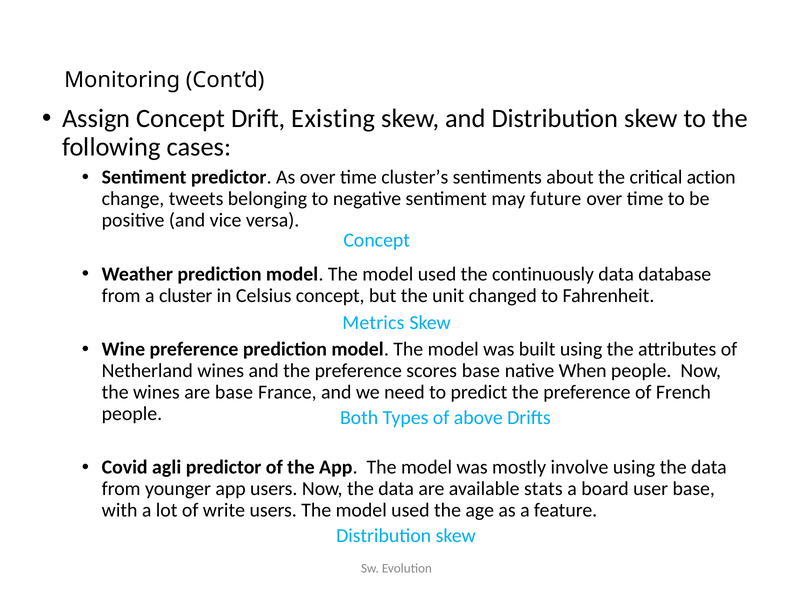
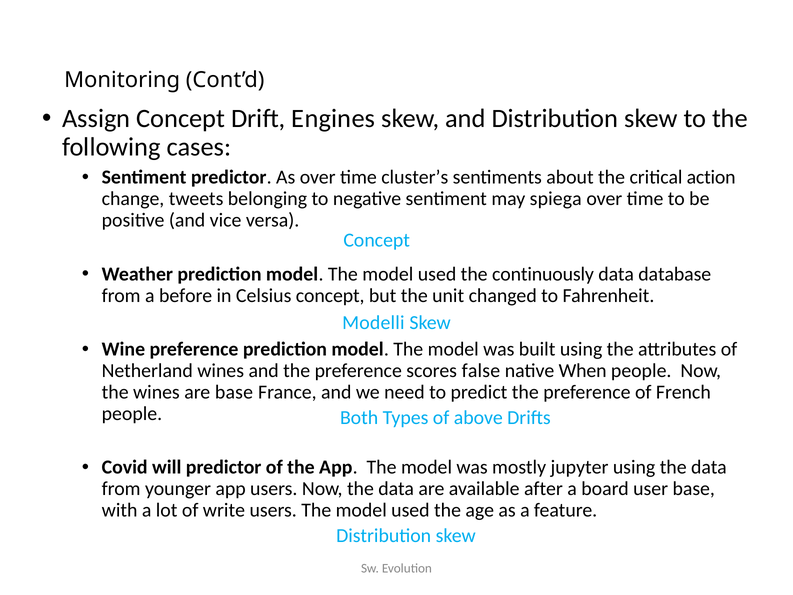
Existing: Existing -> Engines
future: future -> spiega
cluster: cluster -> before
Metrics: Metrics -> Modelli
scores base: base -> false
agli: agli -> will
involve: involve -> jupyter
stats: stats -> after
